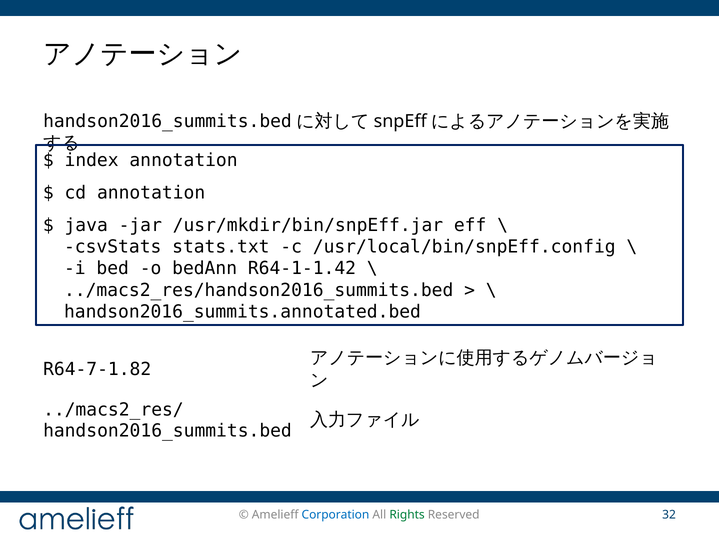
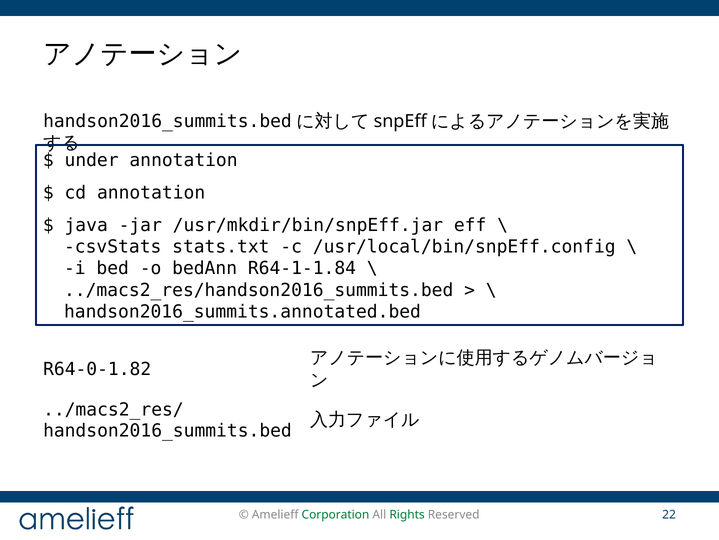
index: index -> under
R64-1-1.42: R64-1-1.42 -> R64-1-1.84
R64-7-1.82: R64-7-1.82 -> R64-0-1.82
Corporation colour: blue -> green
32: 32 -> 22
